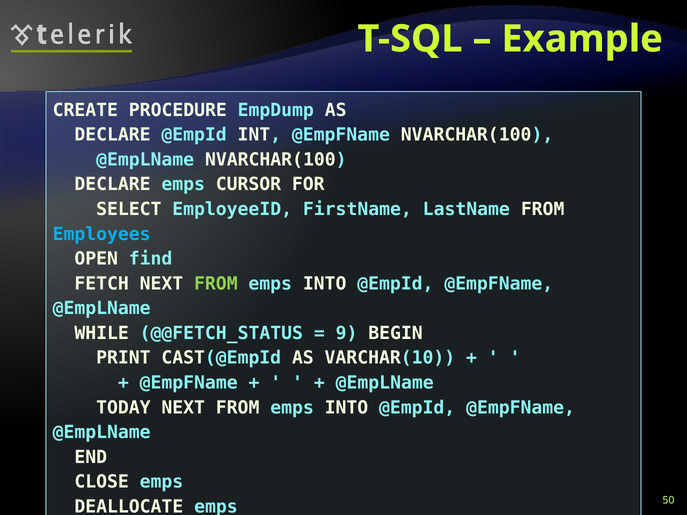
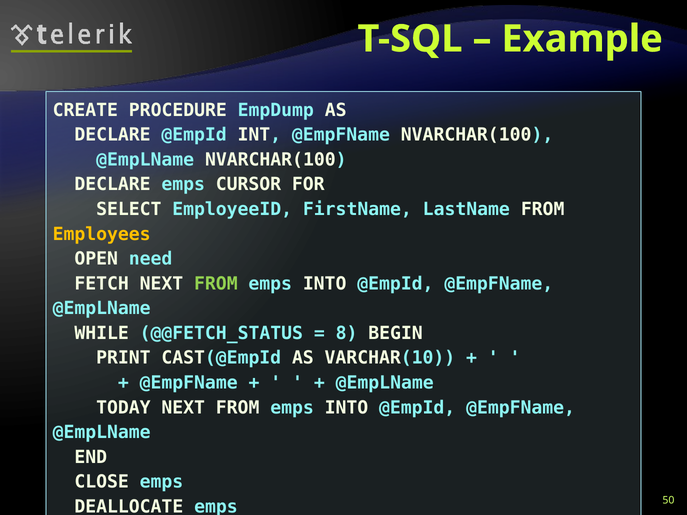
Employees colour: light blue -> yellow
find: find -> need
9: 9 -> 8
